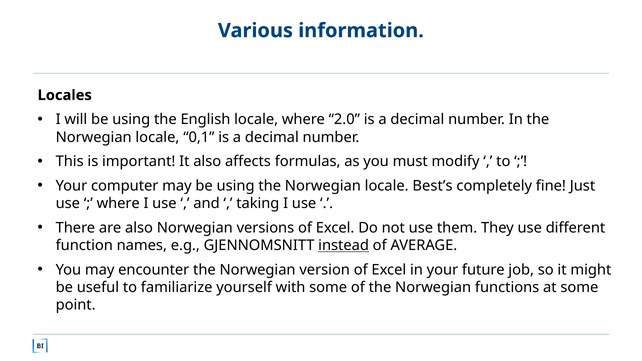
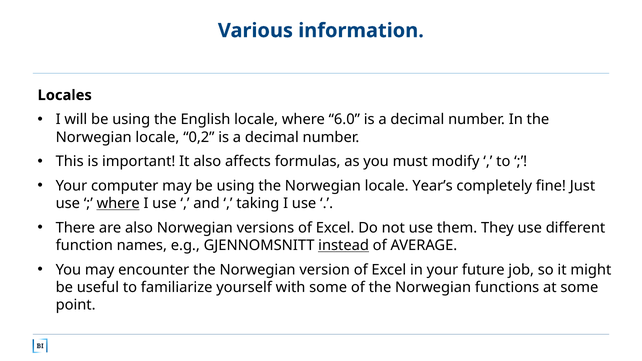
2.0: 2.0 -> 6.0
0,1: 0,1 -> 0,2
Best’s: Best’s -> Year’s
where at (118, 204) underline: none -> present
